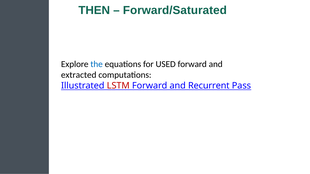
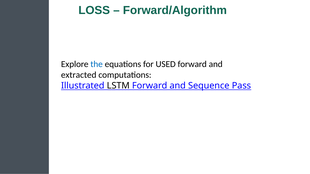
THEN: THEN -> LOSS
Forward/Saturated: Forward/Saturated -> Forward/Algorithm
LSTM colour: red -> black
Recurrent: Recurrent -> Sequence
